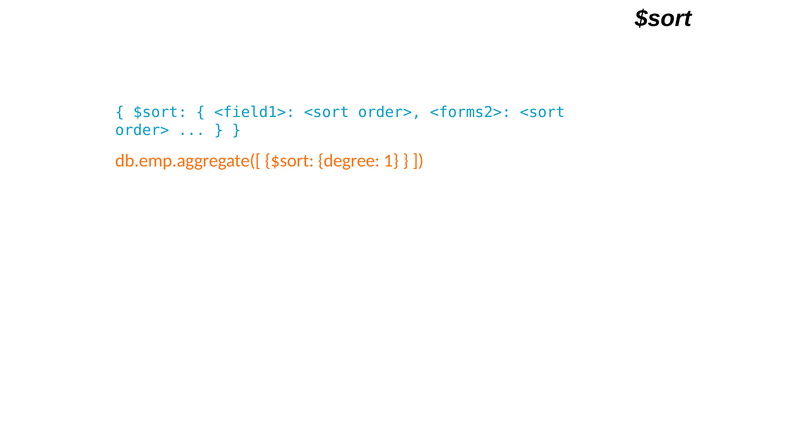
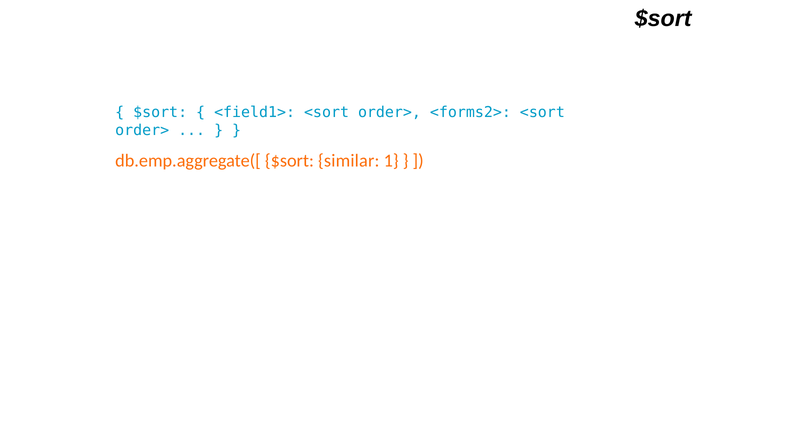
degree: degree -> similar
